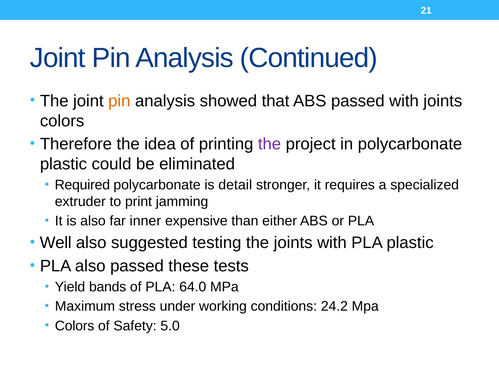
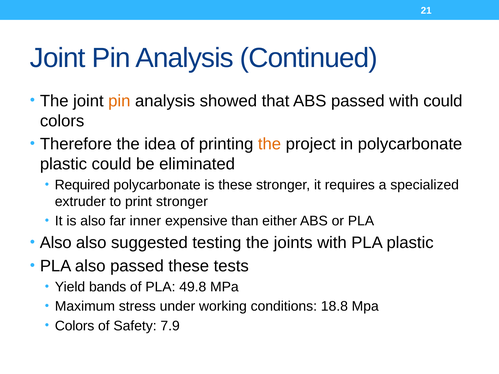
with joints: joints -> could
the at (270, 144) colour: purple -> orange
is detail: detail -> these
print jamming: jamming -> stronger
Well at (56, 243): Well -> Also
64.0: 64.0 -> 49.8
24.2: 24.2 -> 18.8
5.0: 5.0 -> 7.9
